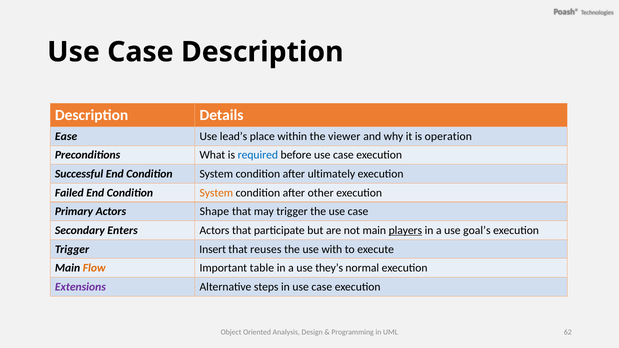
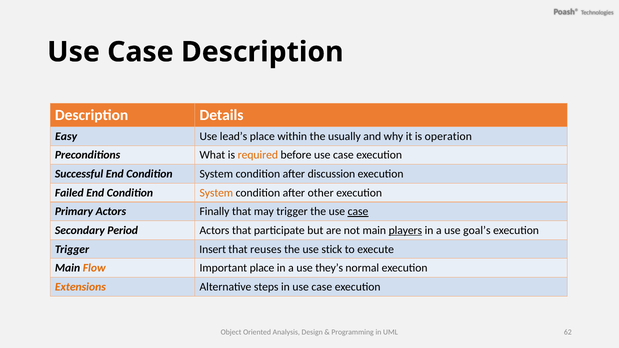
Ease: Ease -> Easy
viewer: viewer -> usually
required colour: blue -> orange
ultimately: ultimately -> discussion
Shape: Shape -> Finally
case at (358, 212) underline: none -> present
Enters: Enters -> Period
with: with -> stick
Important table: table -> place
Extensions colour: purple -> orange
